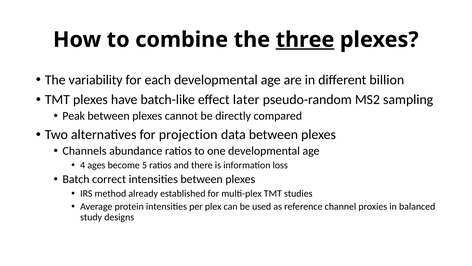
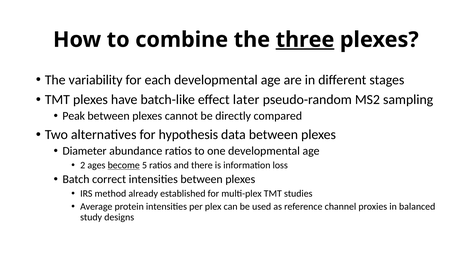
billion: billion -> stages
projection: projection -> hypothesis
Channels: Channels -> Diameter
4: 4 -> 2
become underline: none -> present
